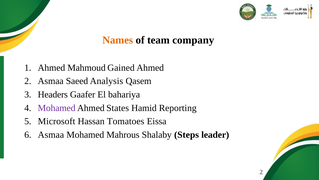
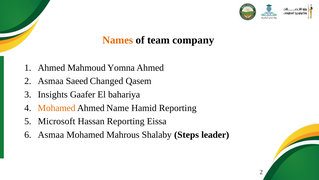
Gained: Gained -> Yomna
Analysis: Analysis -> Changed
Headers: Headers -> Insights
Mohamed at (57, 108) colour: purple -> orange
States: States -> Name
Hassan Tomatoes: Tomatoes -> Reporting
